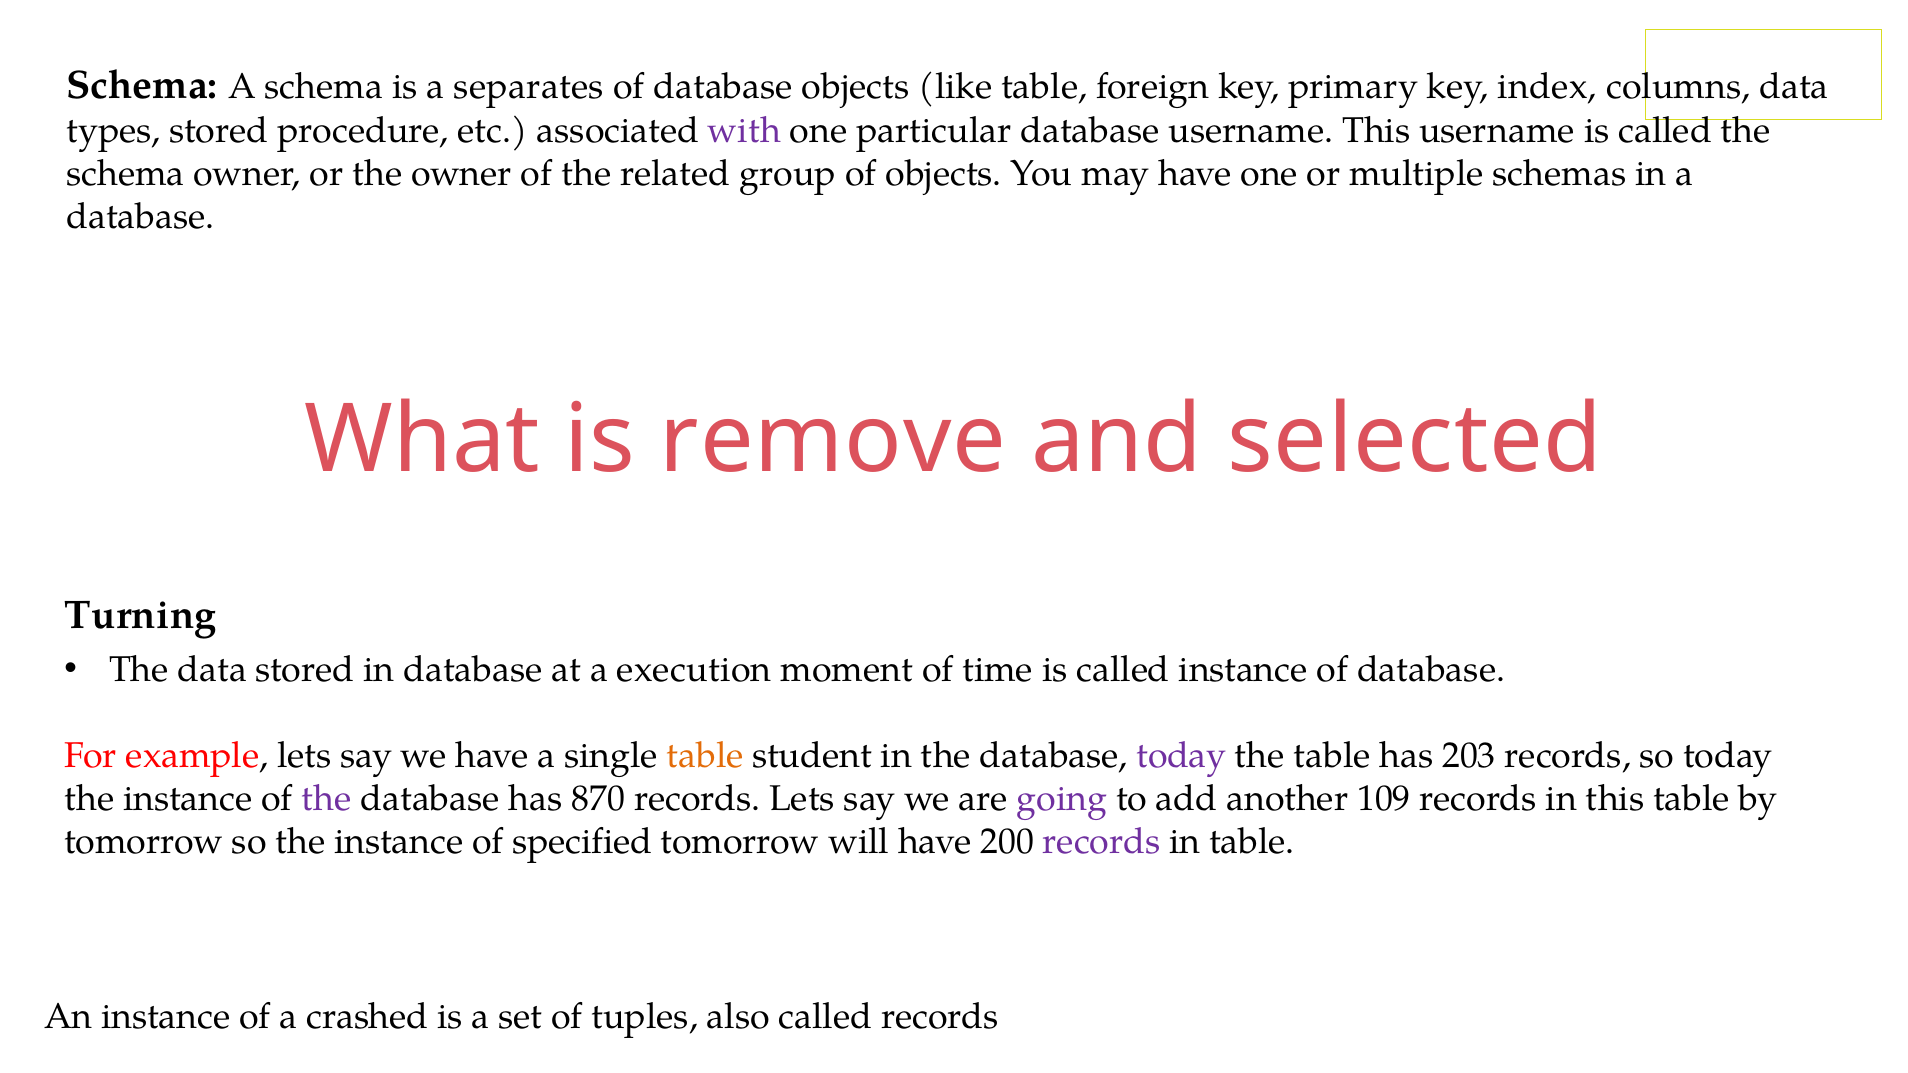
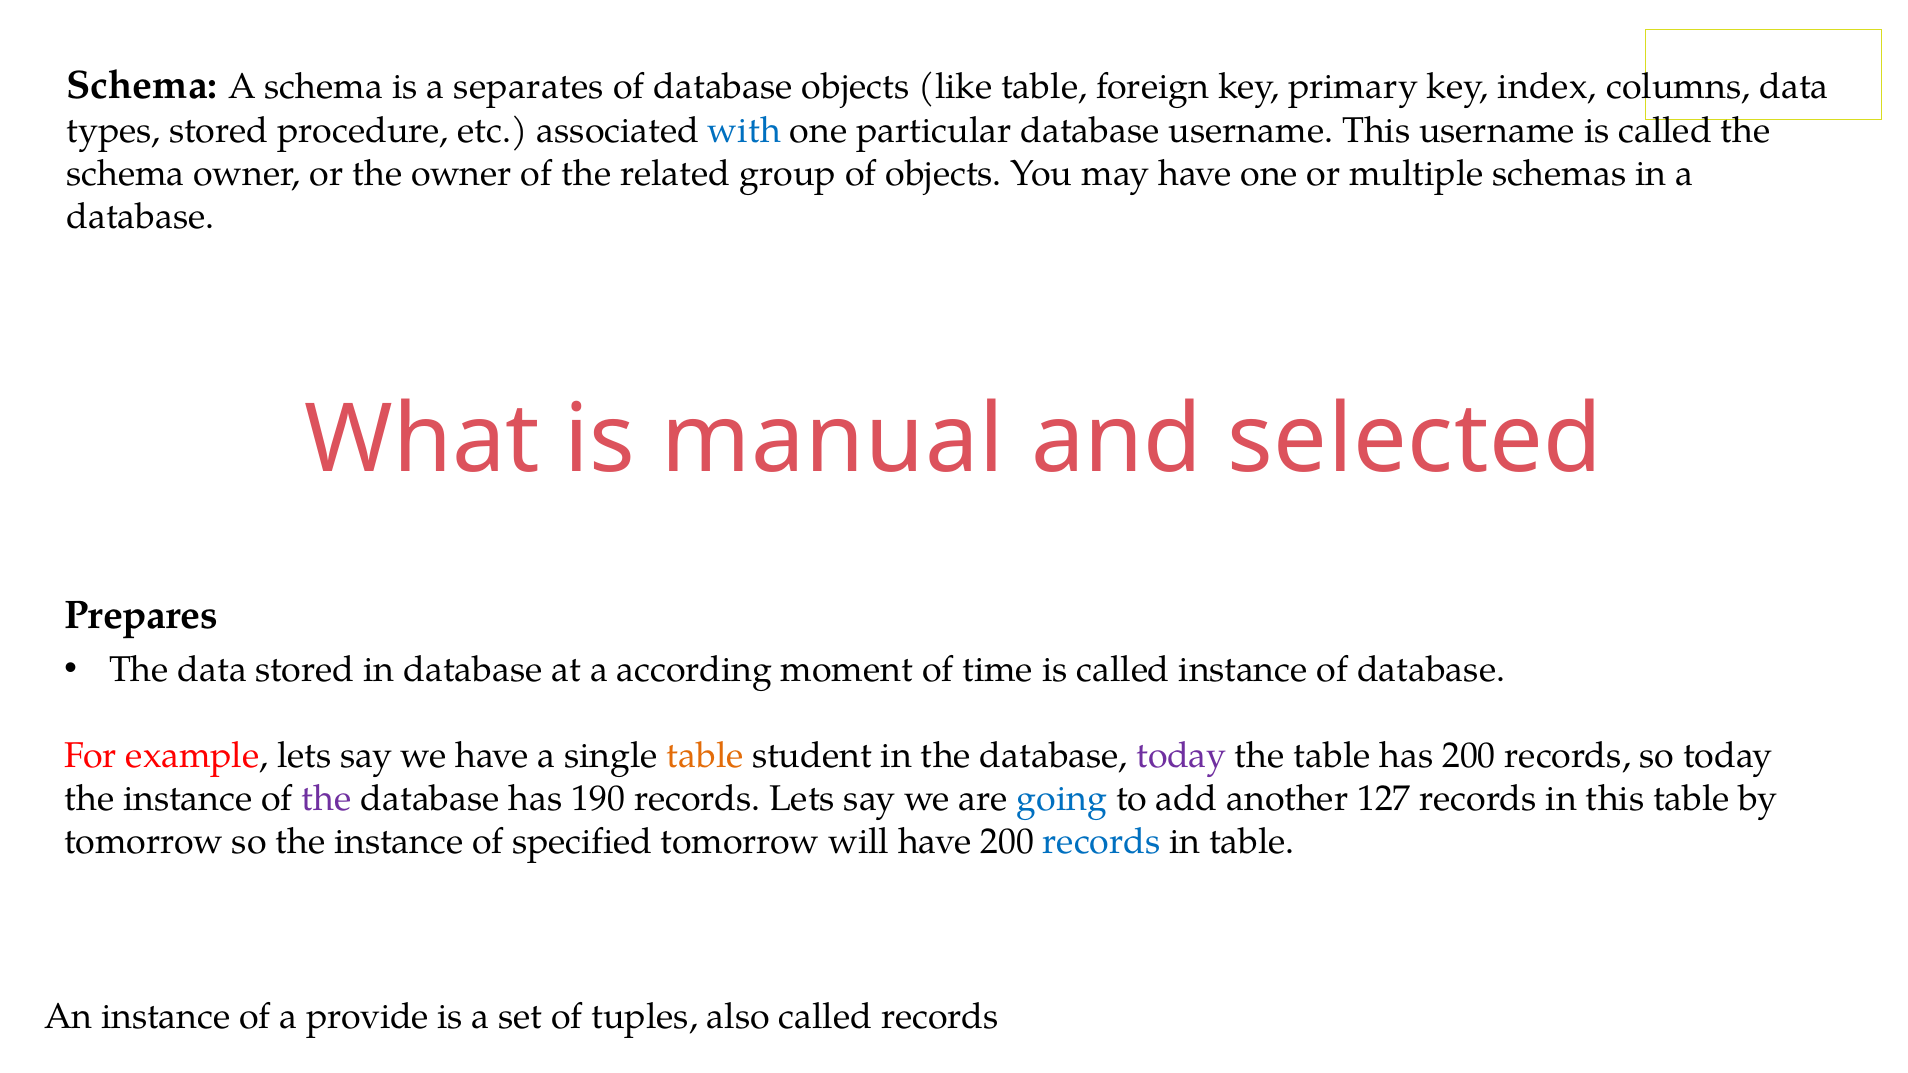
with colour: purple -> blue
remove: remove -> manual
Turning: Turning -> Prepares
execution: execution -> according
has 203: 203 -> 200
870: 870 -> 190
going colour: purple -> blue
109: 109 -> 127
records at (1102, 842) colour: purple -> blue
crashed: crashed -> provide
